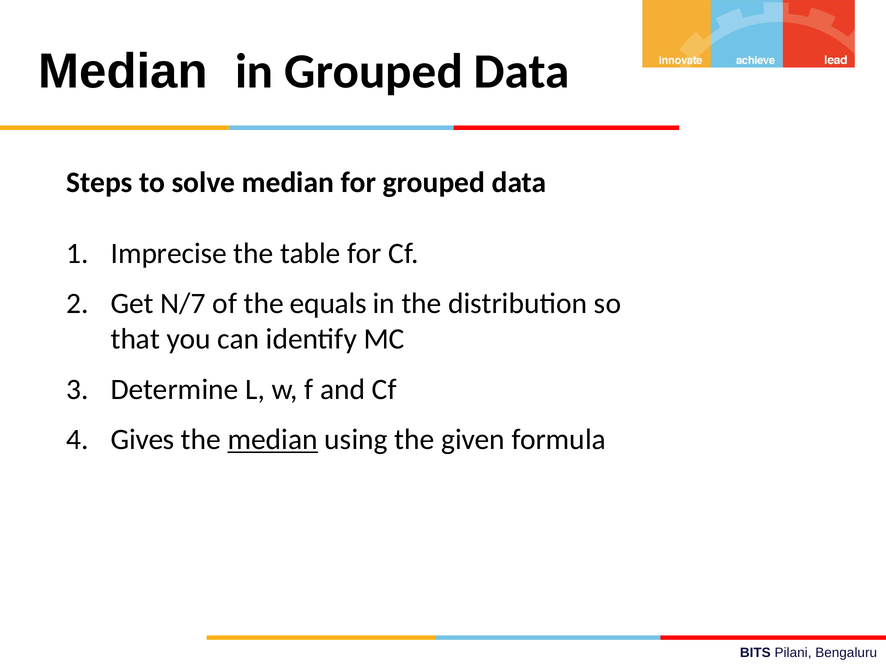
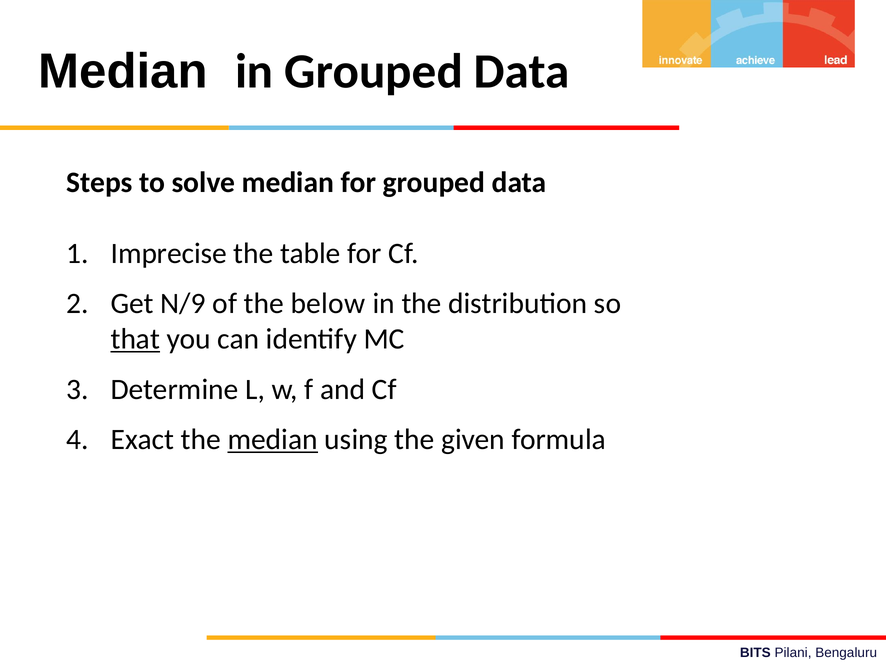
N/7: N/7 -> N/9
equals: equals -> below
that underline: none -> present
Gives: Gives -> Exact
